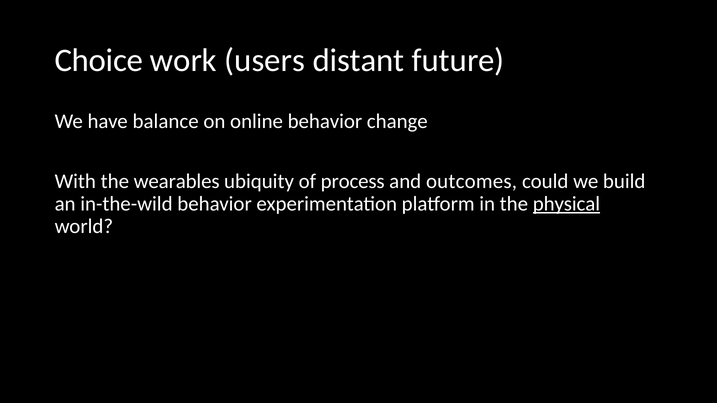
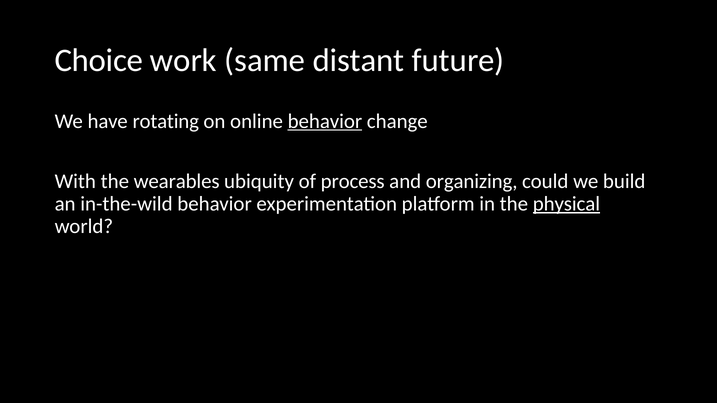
users: users -> same
balance: balance -> rotating
behavior at (325, 121) underline: none -> present
outcomes: outcomes -> organizing
